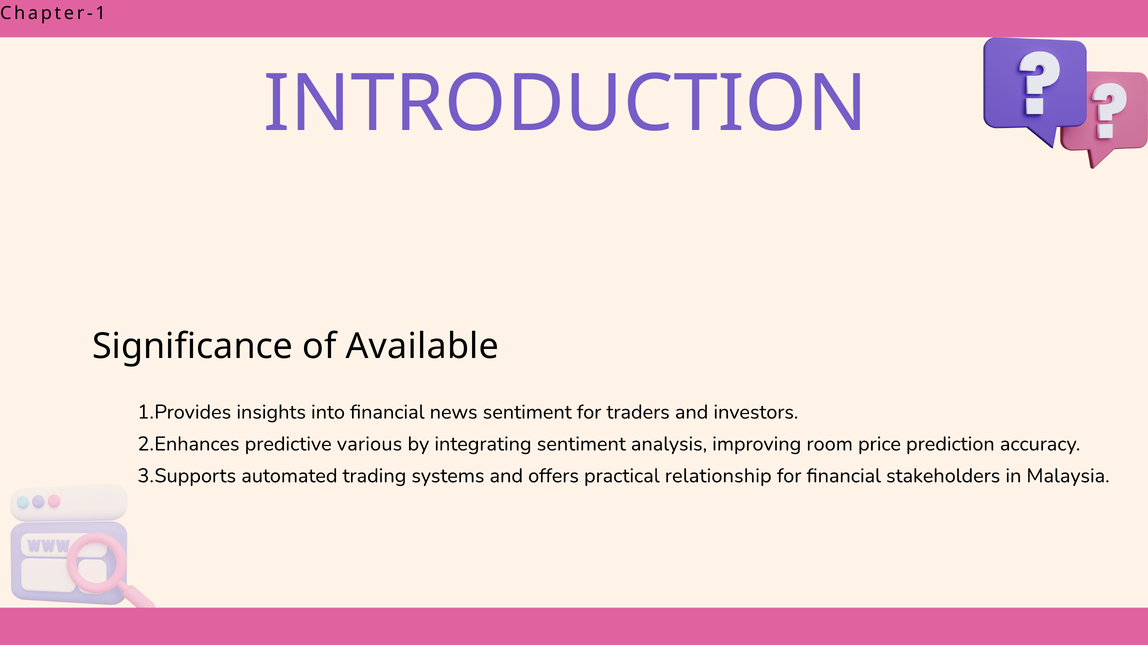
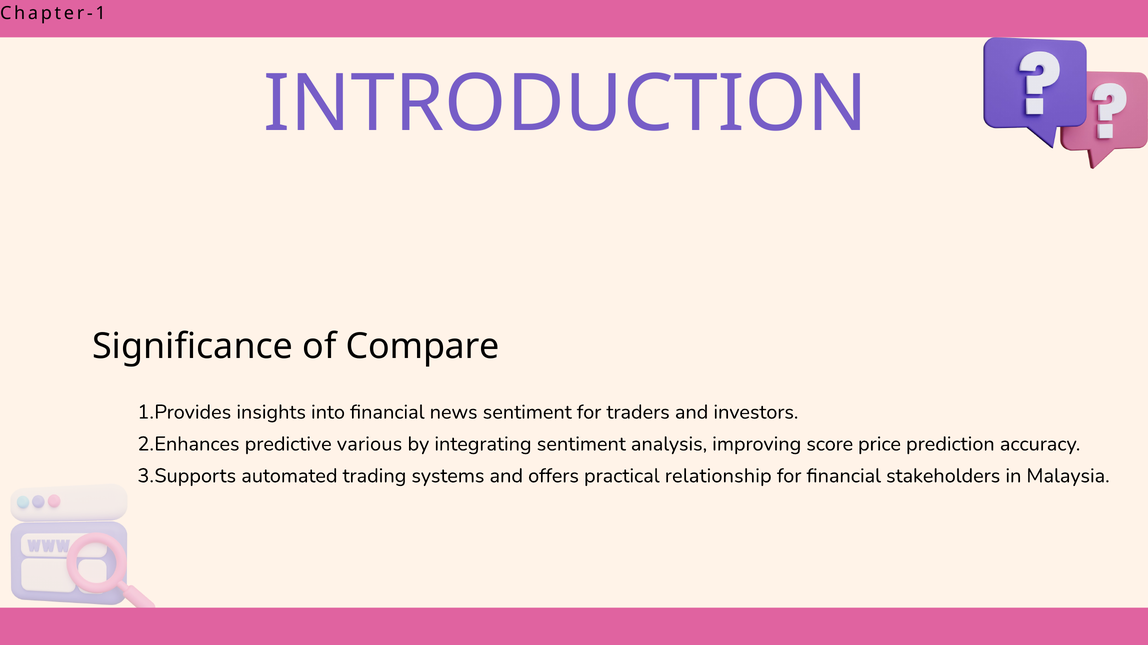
Available: Available -> Compare
room: room -> score
